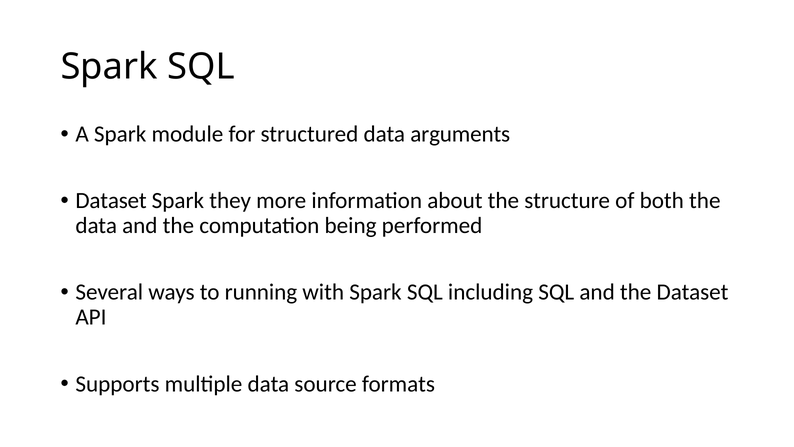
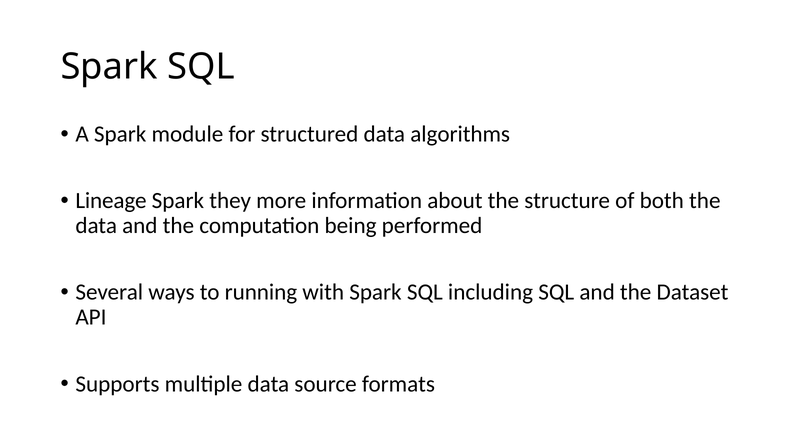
arguments: arguments -> algorithms
Dataset at (111, 201): Dataset -> Lineage
